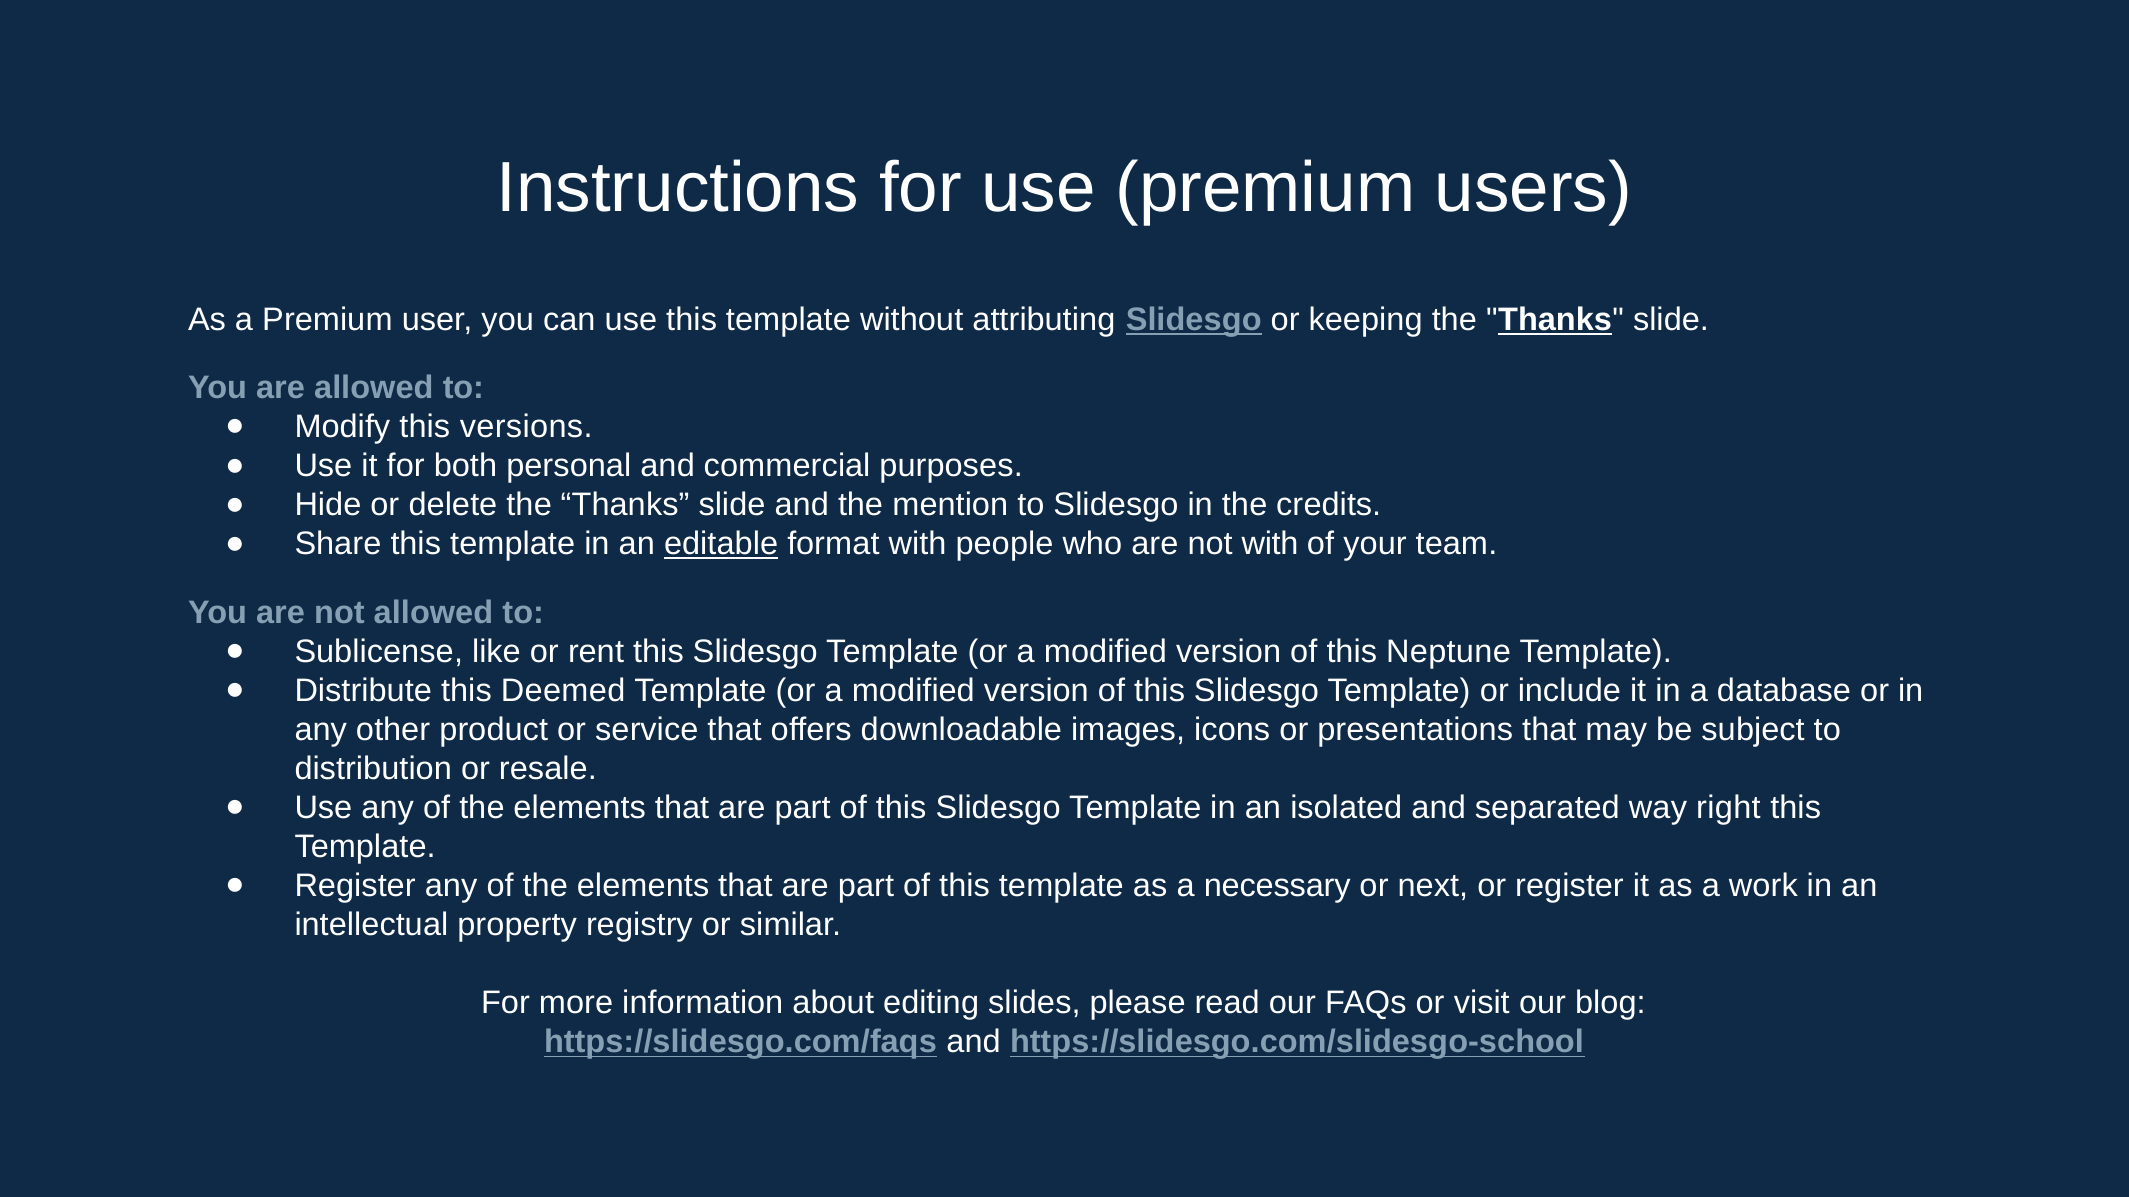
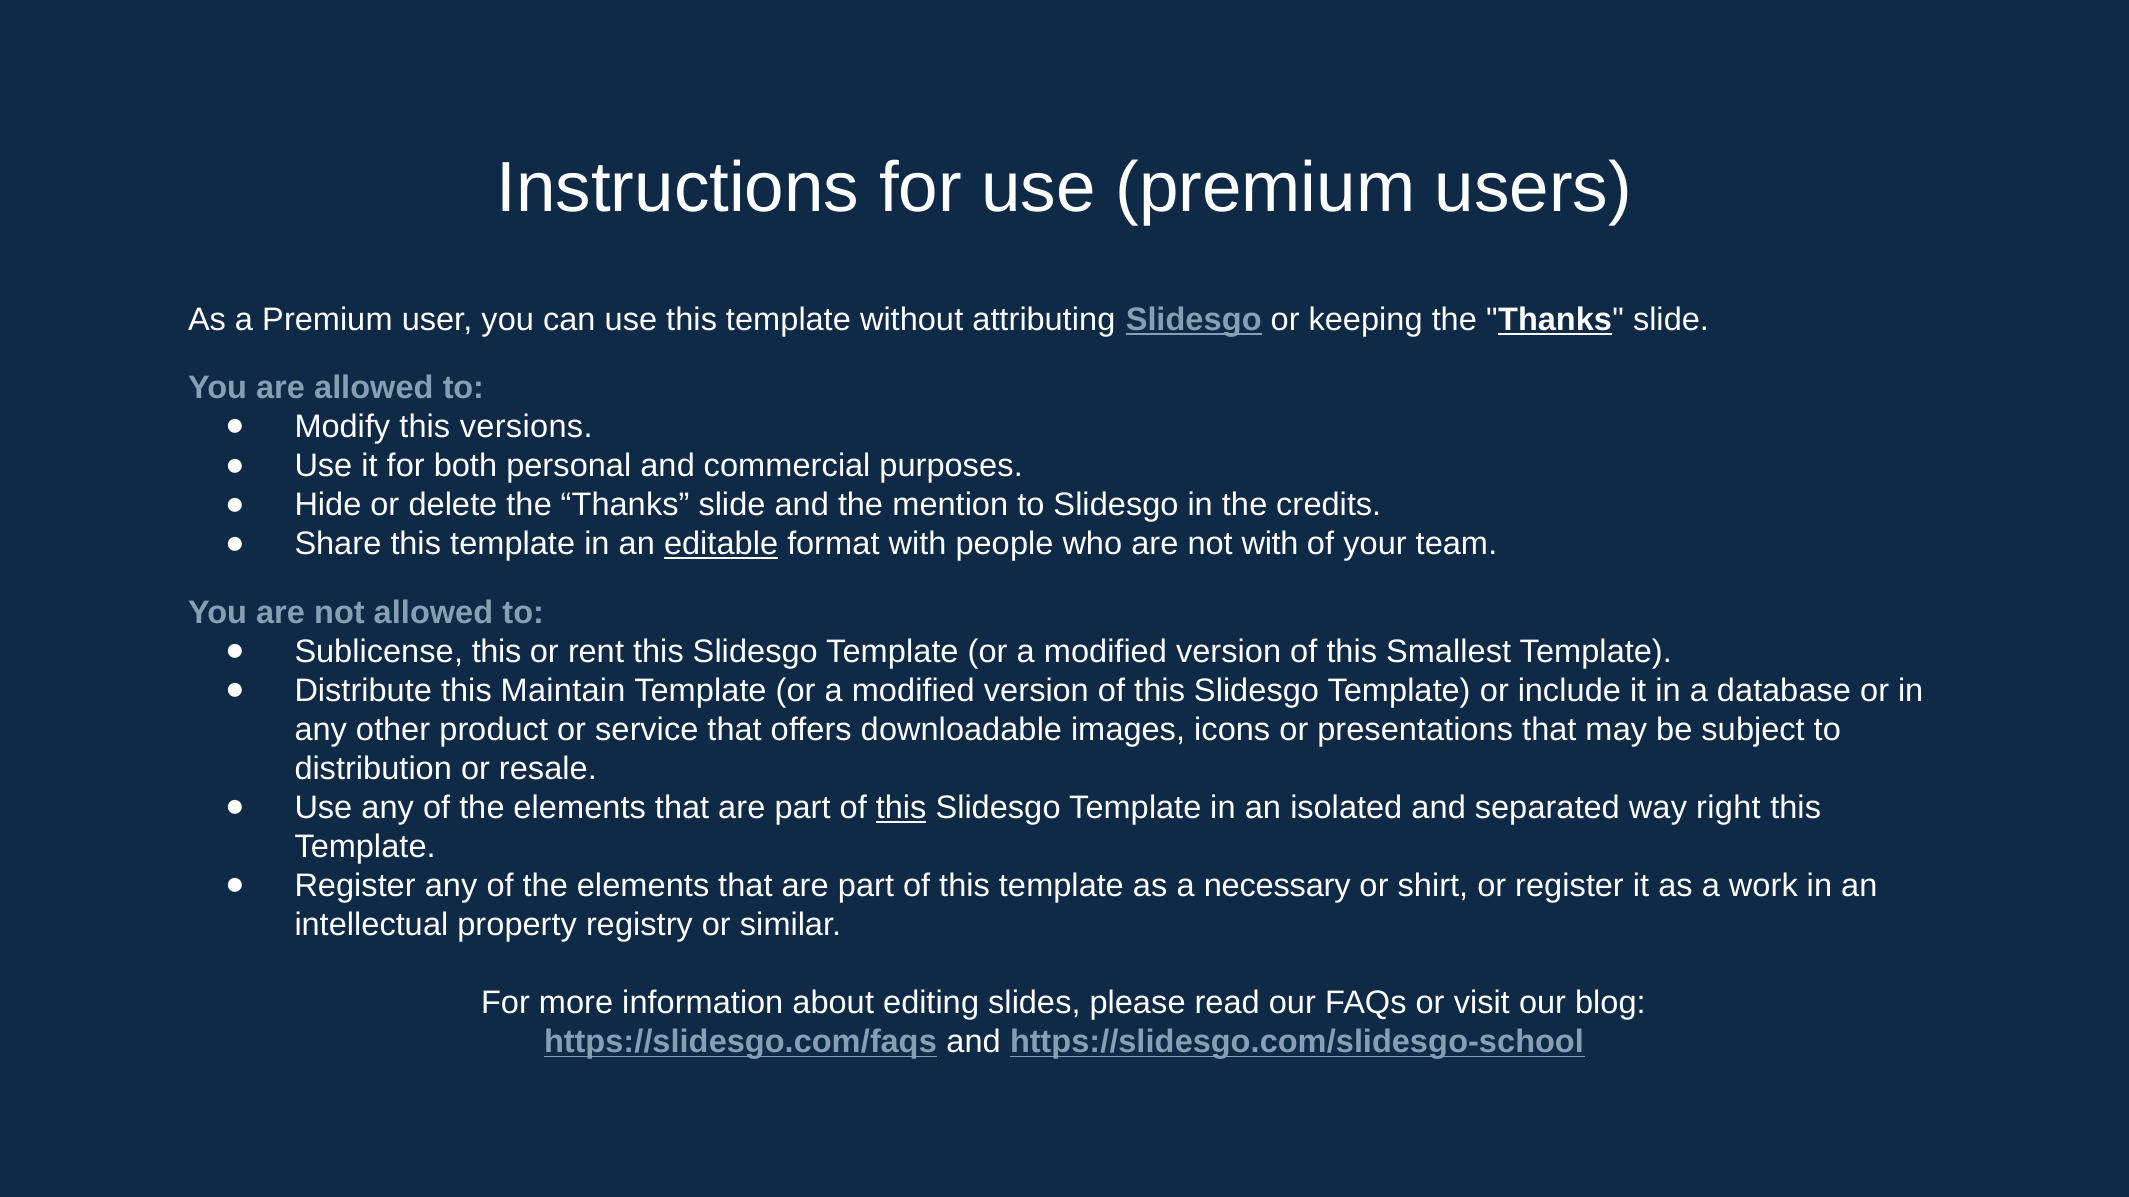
Sublicense like: like -> this
Neptune: Neptune -> Smallest
Deemed: Deemed -> Maintain
this at (901, 808) underline: none -> present
next: next -> shirt
